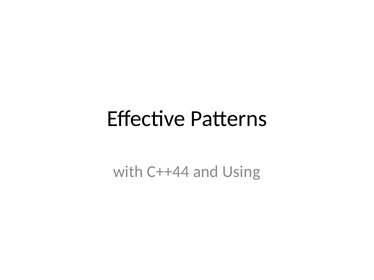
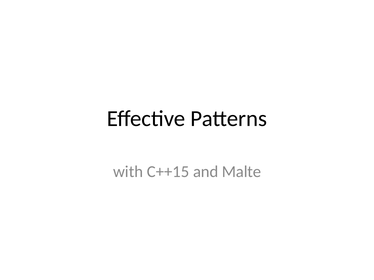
C++44: C++44 -> C++15
Using: Using -> Malte
